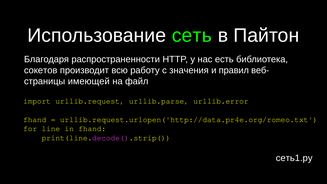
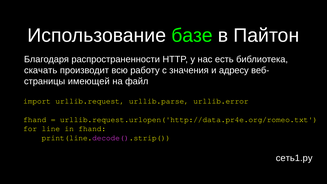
сеть: сеть -> базе
сокетов: сокетов -> скачать
правил: правил -> адресу
